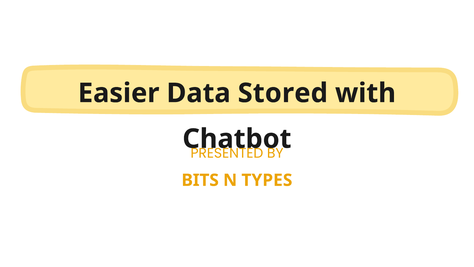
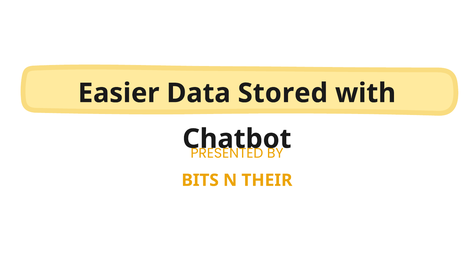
TYPES: TYPES -> THEIR
